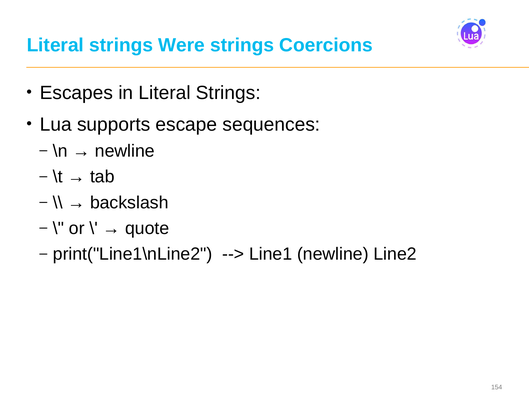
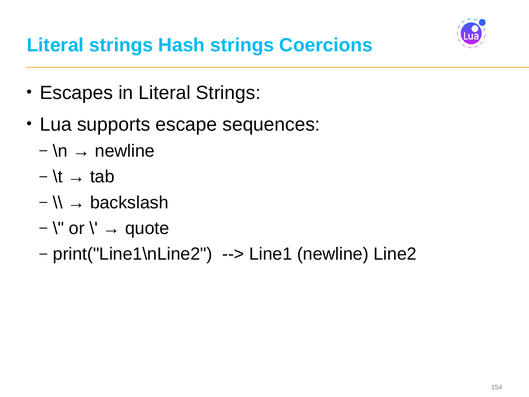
Were: Were -> Hash
